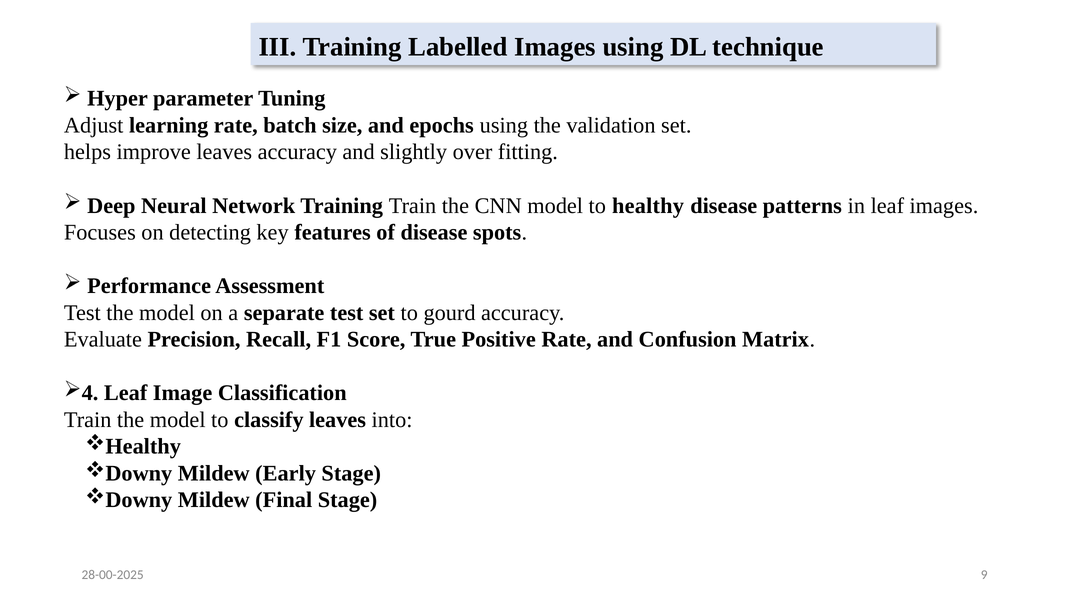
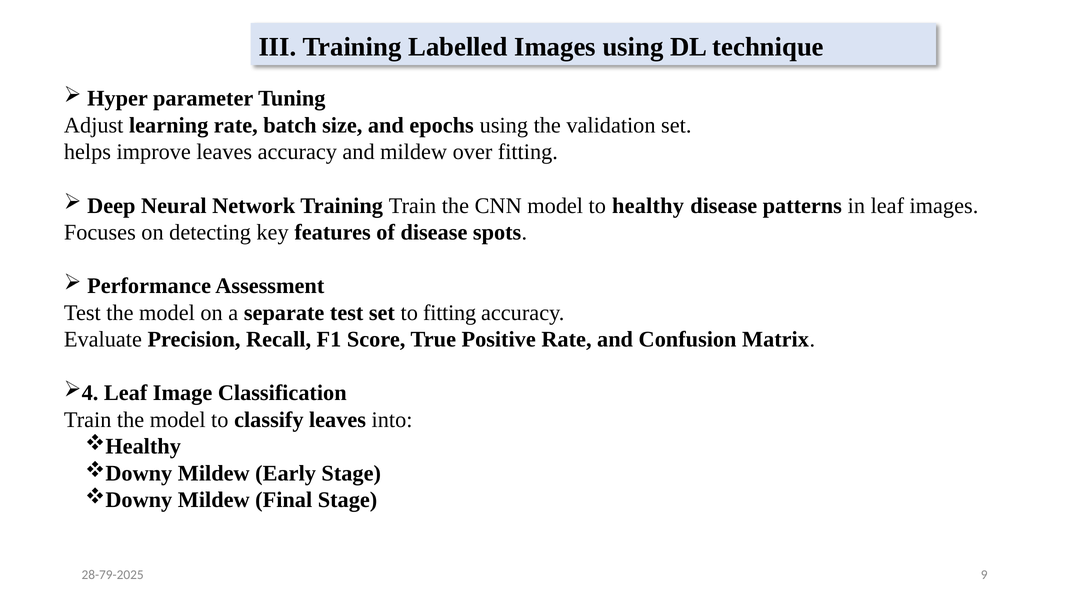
and slightly: slightly -> mildew
to gourd: gourd -> fitting
28-00-2025: 28-00-2025 -> 28-79-2025
